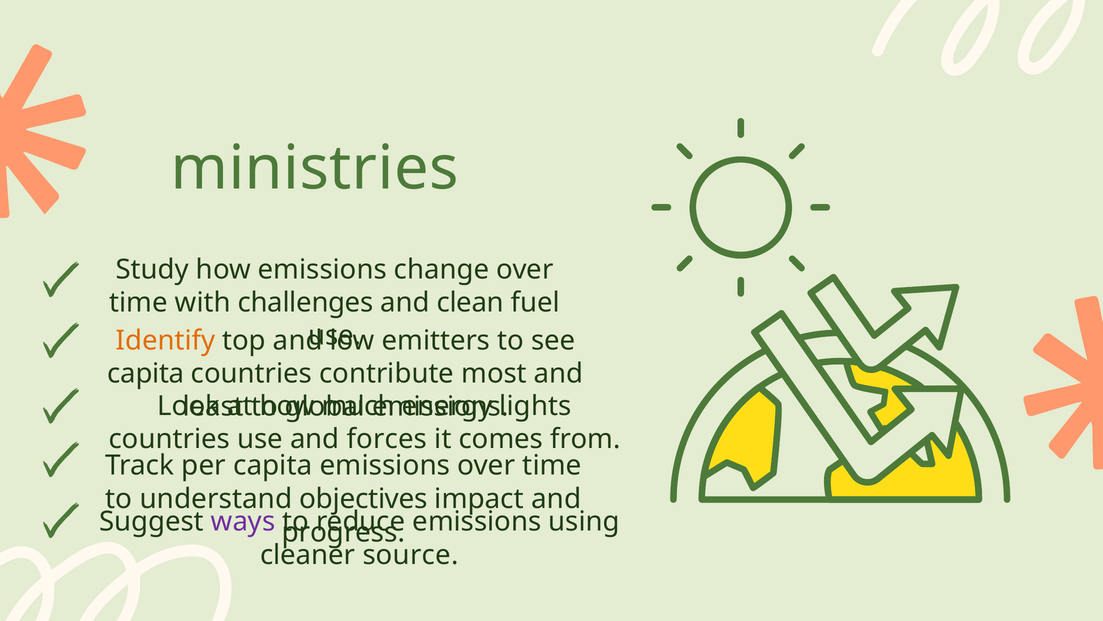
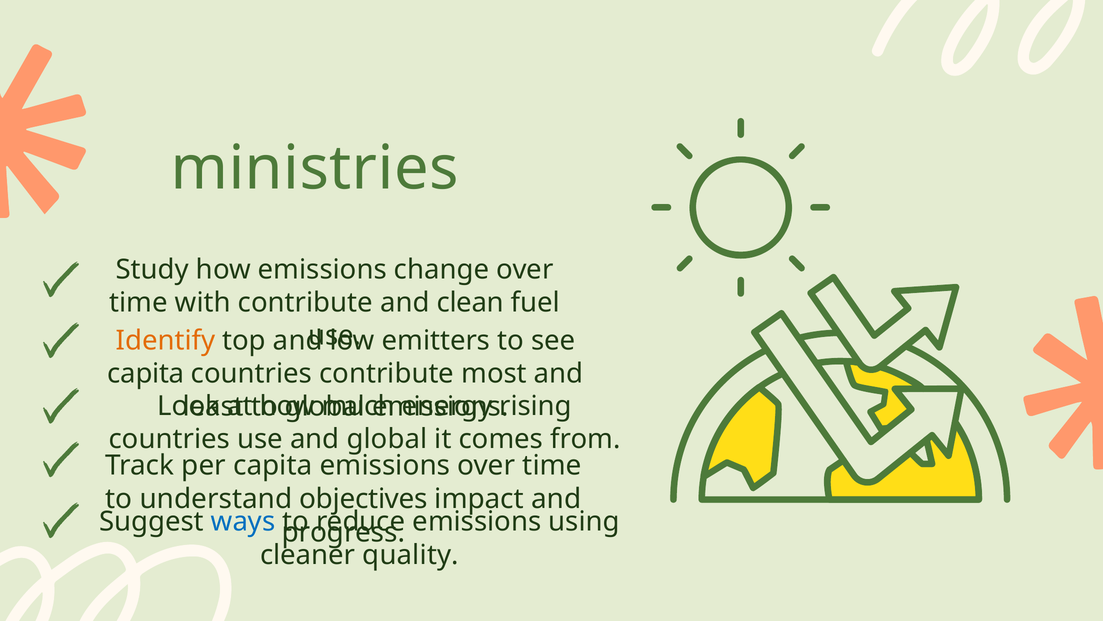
with challenges: challenges -> contribute
lights: lights -> rising
and forces: forces -> global
ways colour: purple -> blue
source: source -> quality
